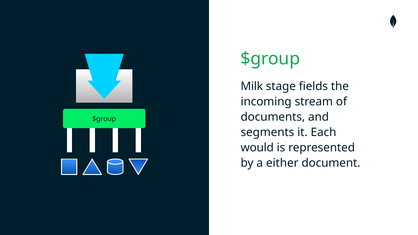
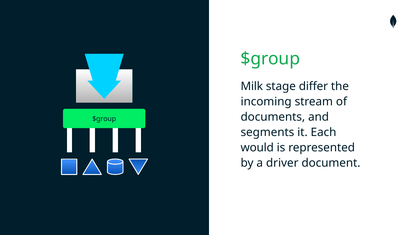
fields: fields -> differ
either: either -> driver
